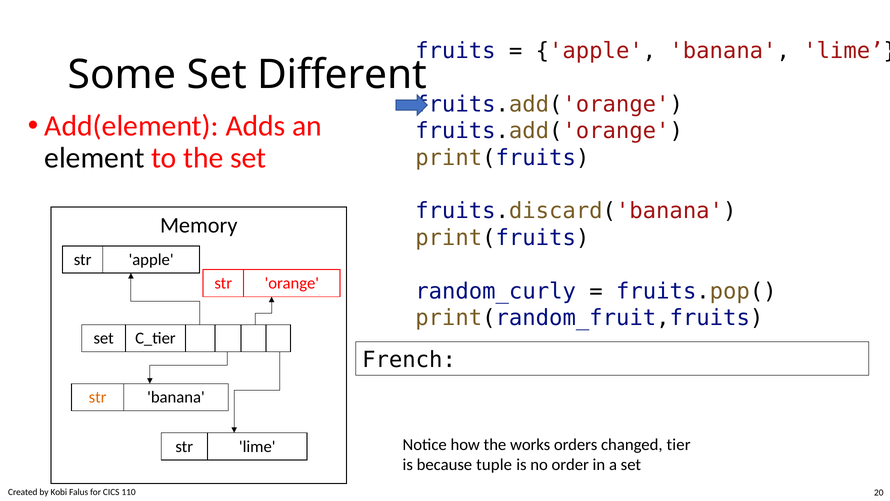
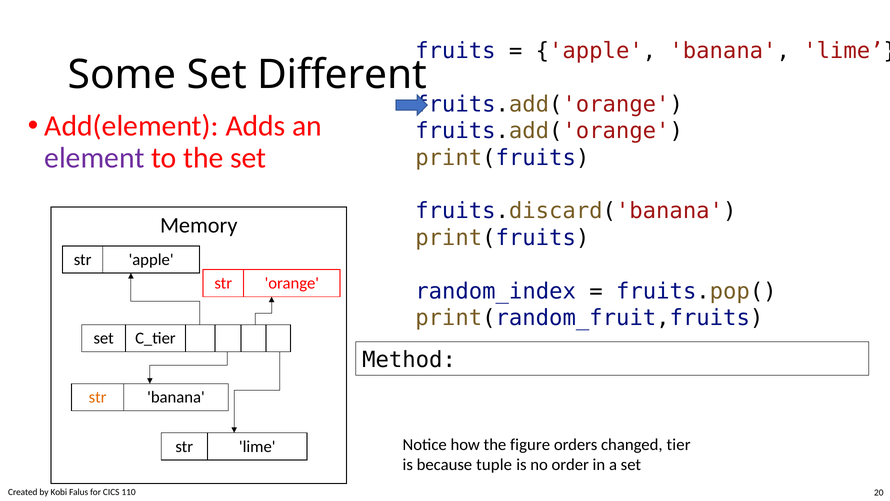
element colour: black -> purple
random_curly: random_curly -> random_index
French: French -> Method
works: works -> figure
